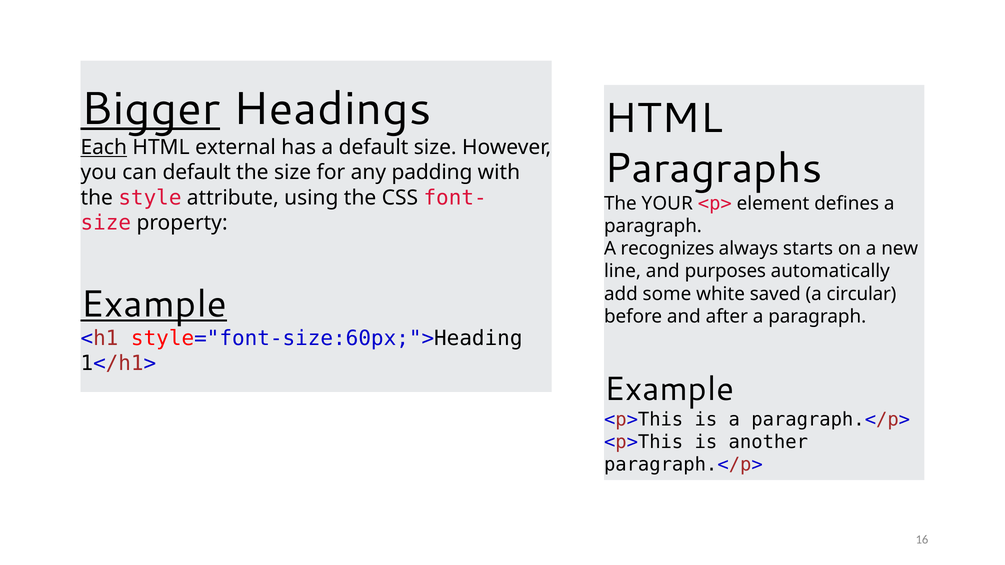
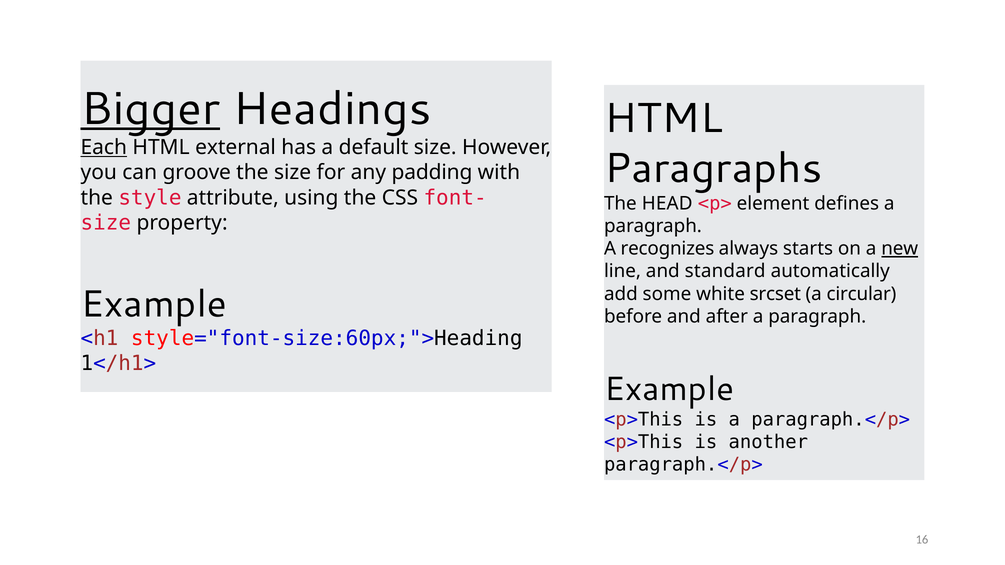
can default: default -> groove
YOUR: YOUR -> HEAD
new underline: none -> present
purposes: purposes -> standard
saved: saved -> srcset
Example at (154, 304) underline: present -> none
